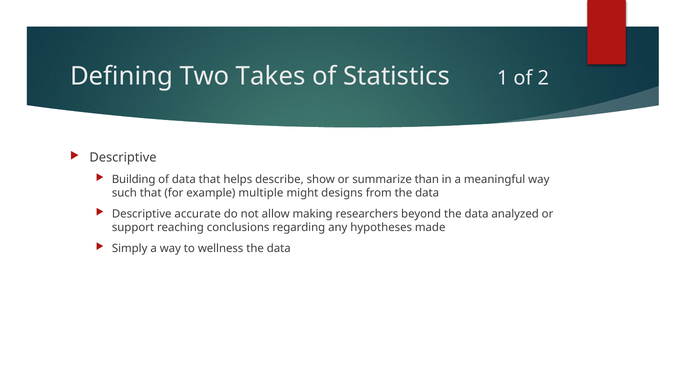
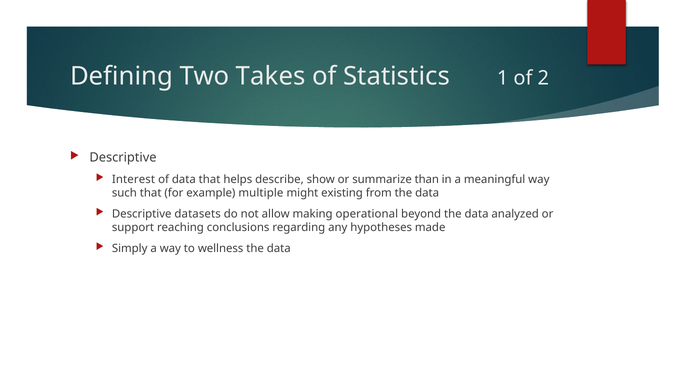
Building: Building -> Interest
designs: designs -> existing
accurate: accurate -> datasets
researchers: researchers -> operational
